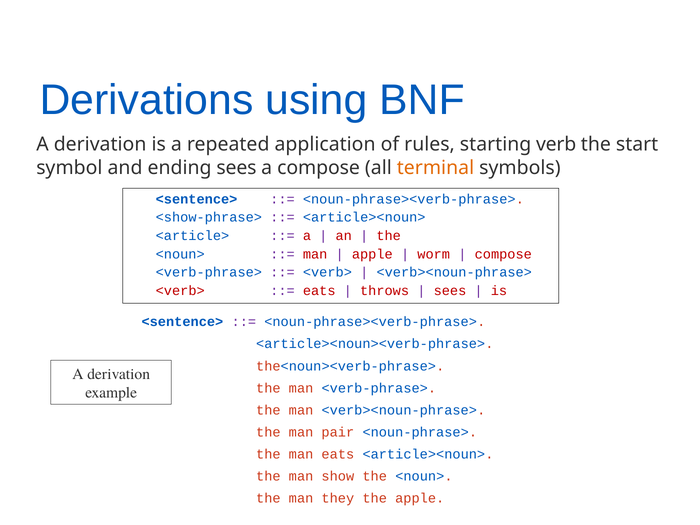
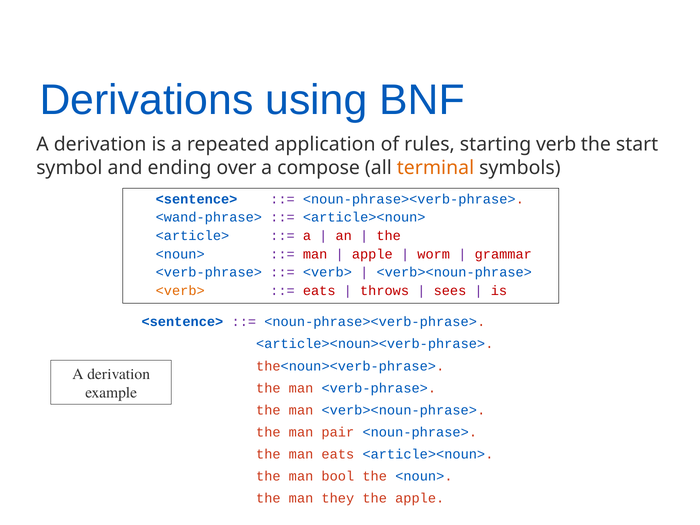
ending sees: sees -> over
<show-phrase>: <show-phrase> -> <wand-phrase>
compose at (503, 254): compose -> grammar
<verb> at (180, 291) colour: red -> orange
show: show -> bool
